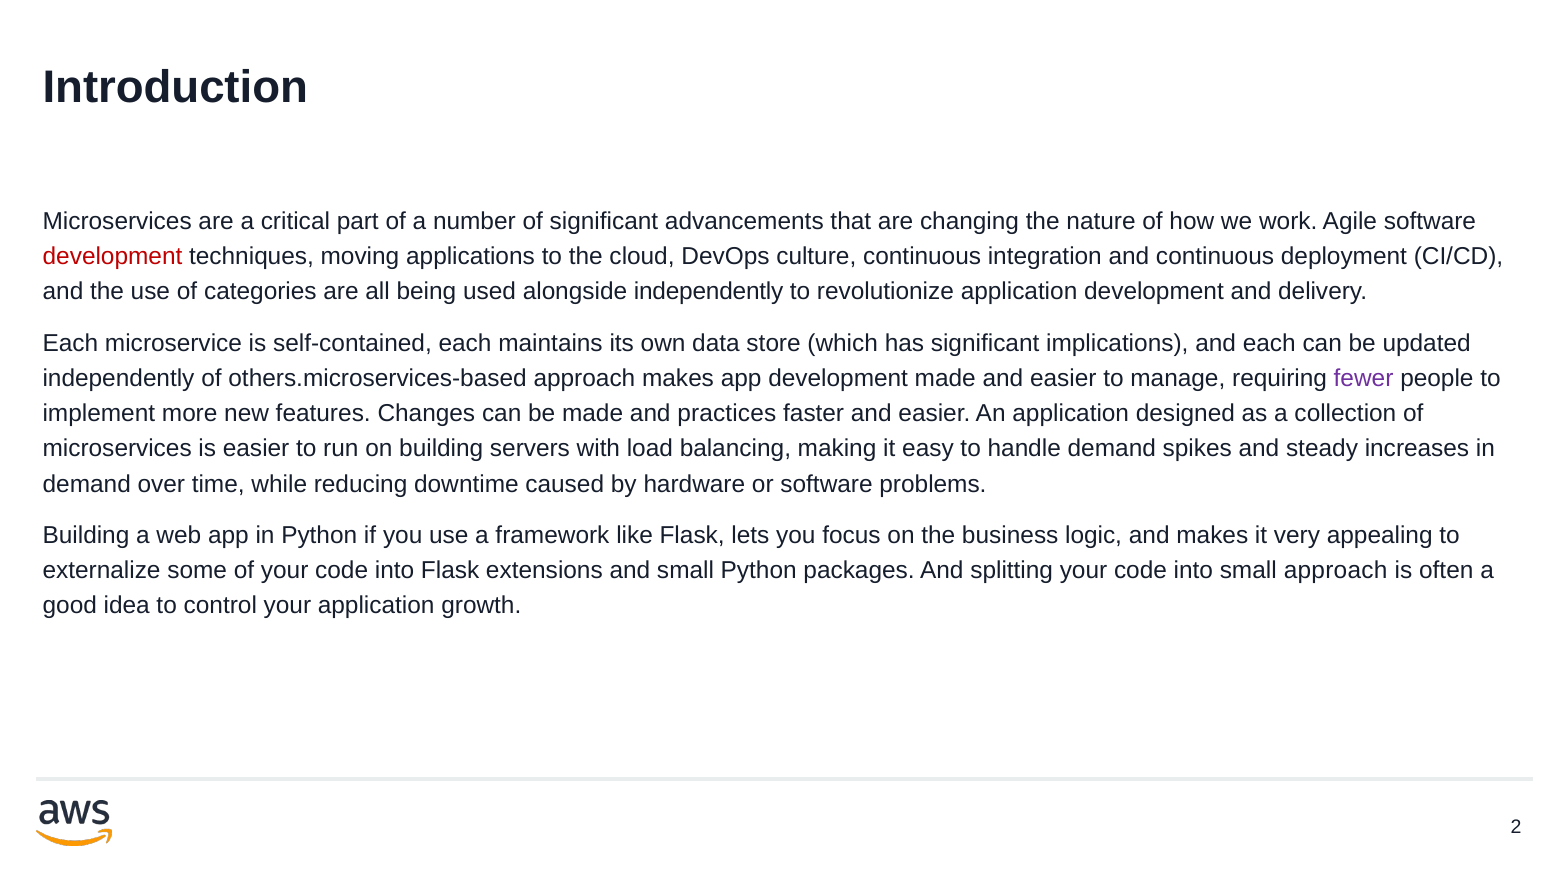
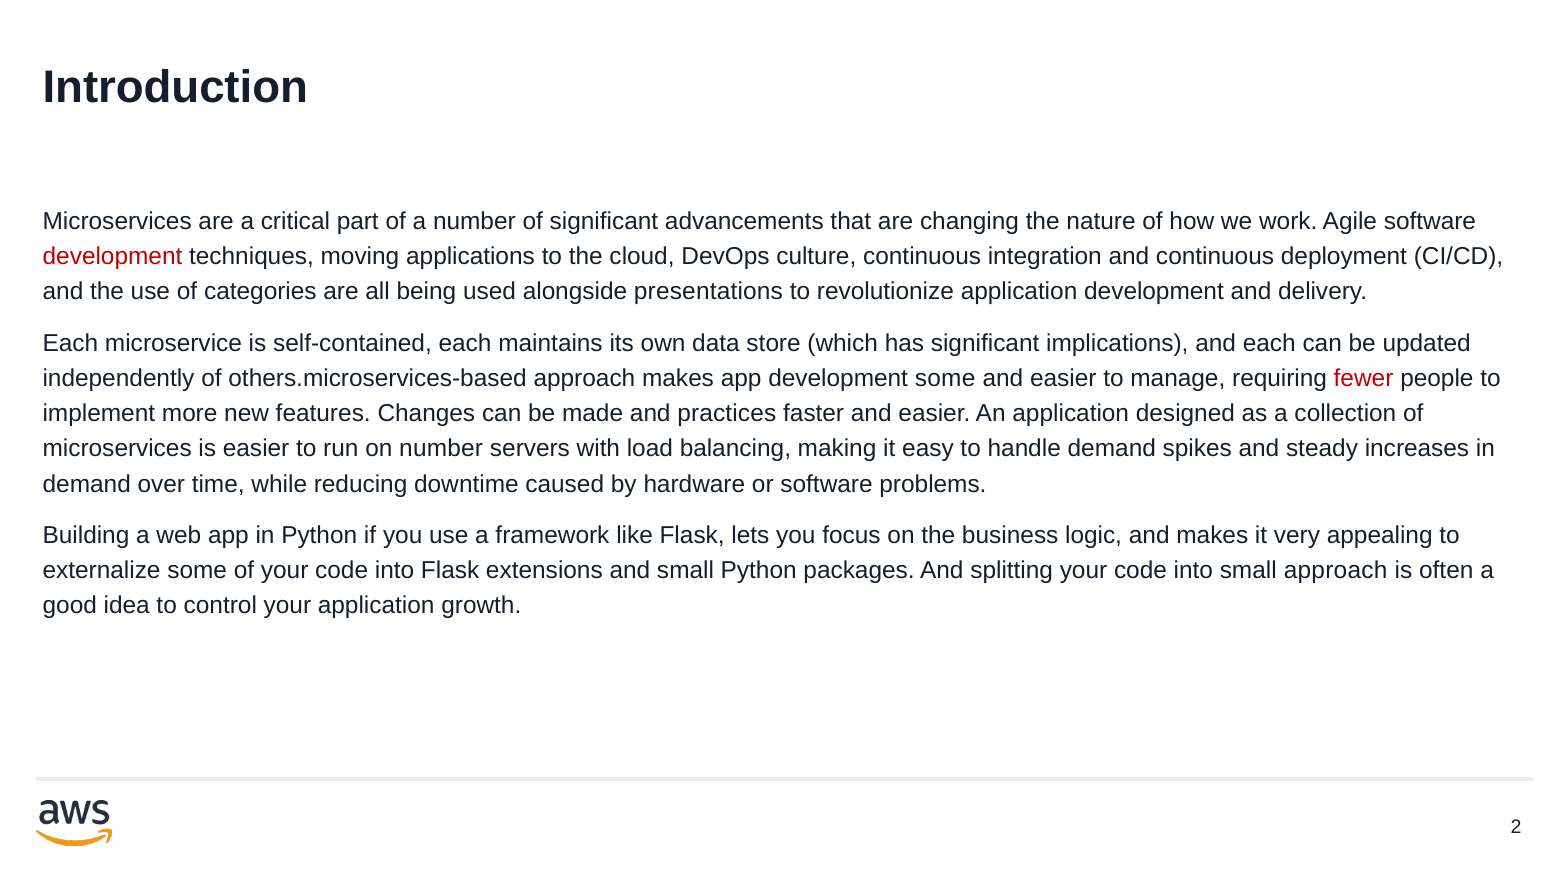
alongside independently: independently -> presentations
development made: made -> some
fewer colour: purple -> red
on building: building -> number
